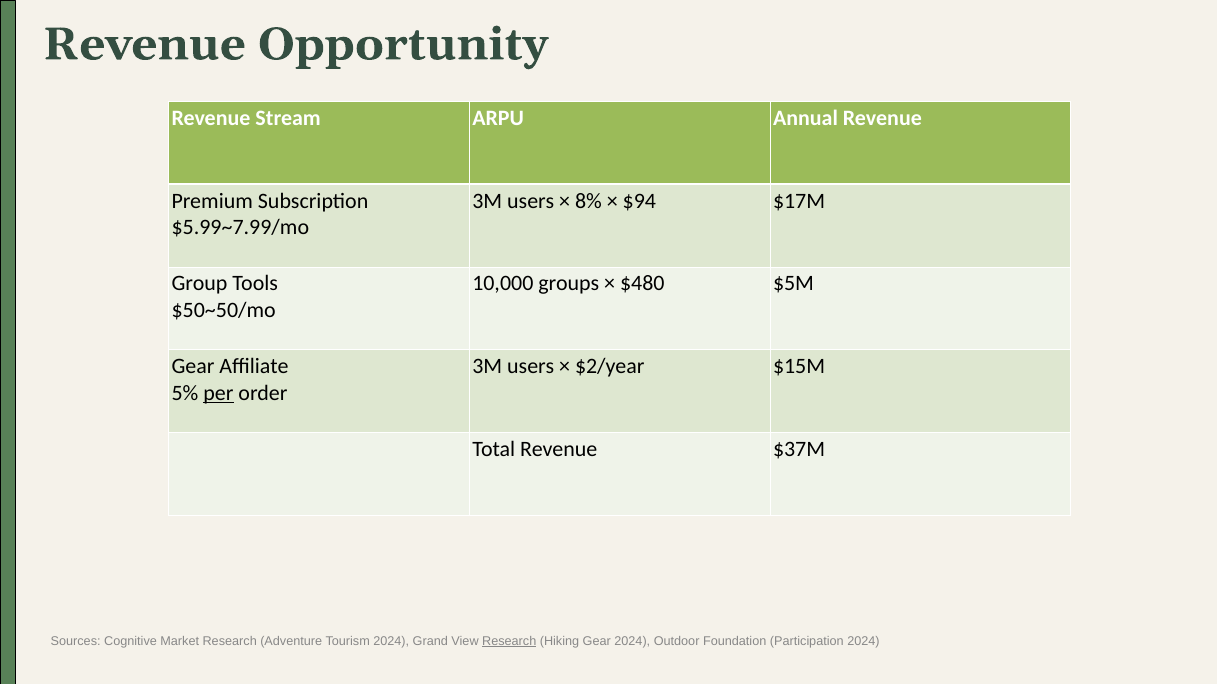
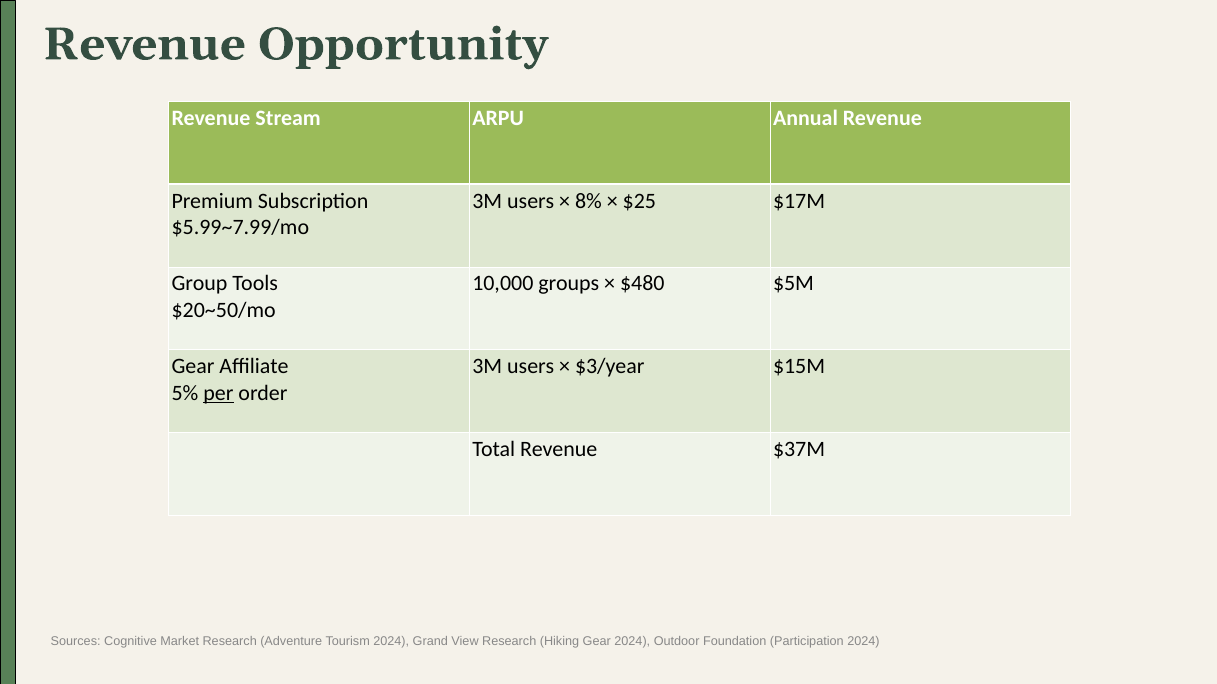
$94: $94 -> $25
$50~50/mo: $50~50/mo -> $20~50/mo
$2/year: $2/year -> $3/year
Research at (509, 642) underline: present -> none
